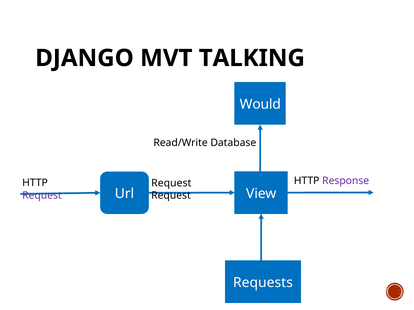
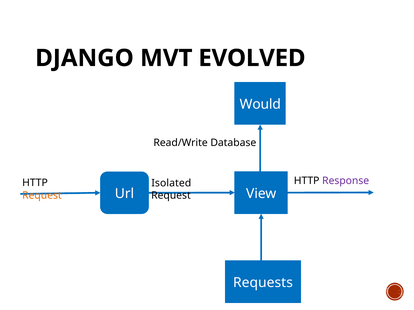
TALKING: TALKING -> EVOLVED
Request at (171, 183): Request -> Isolated
Request at (42, 196) colour: purple -> orange
